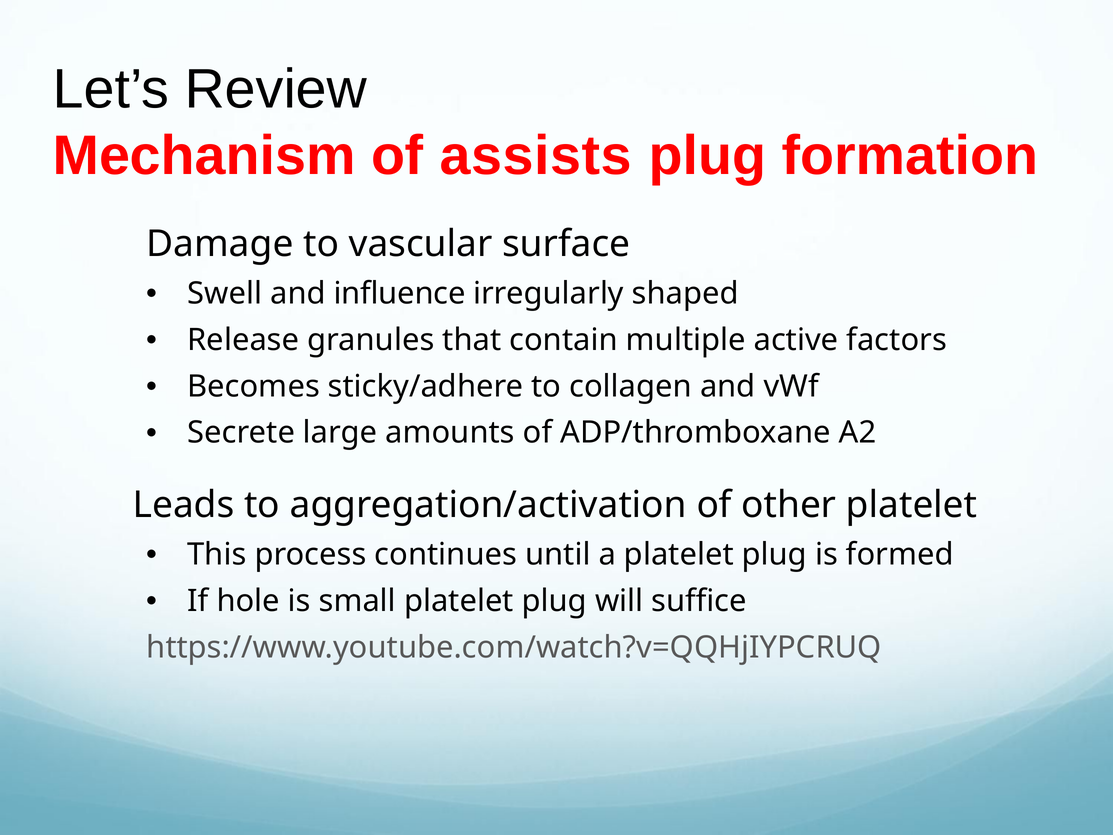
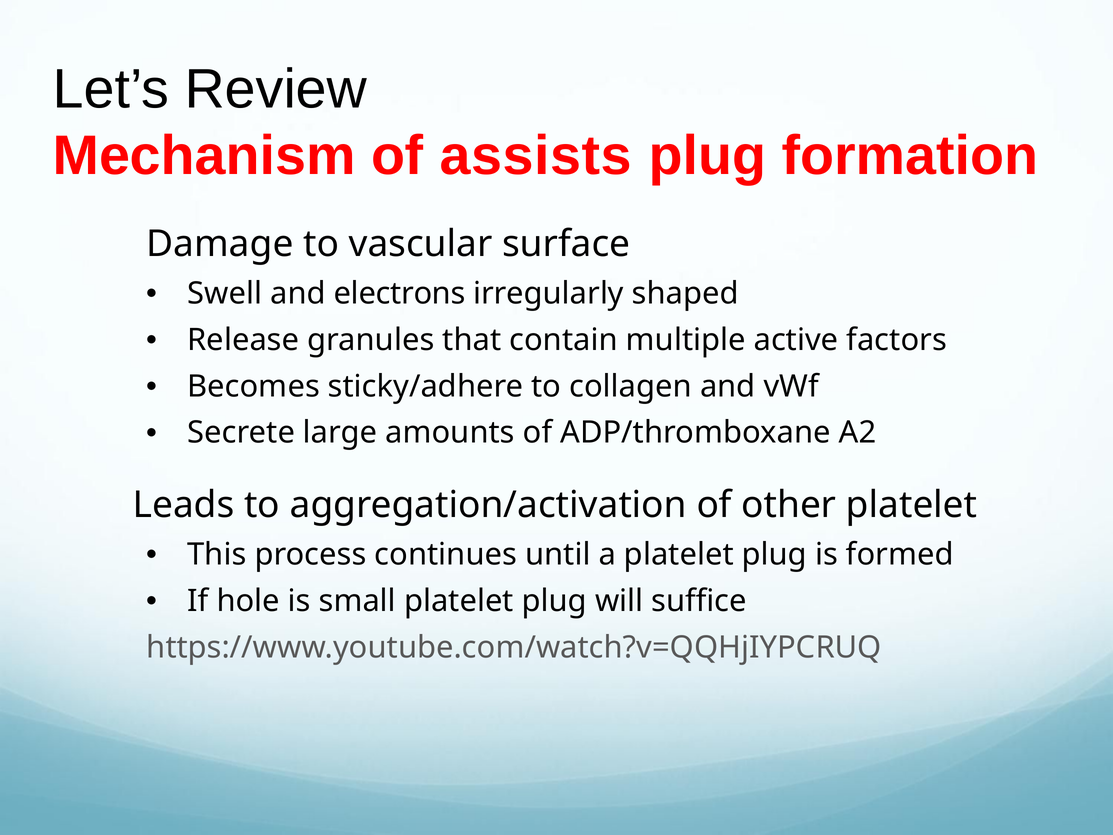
influence: influence -> electrons
